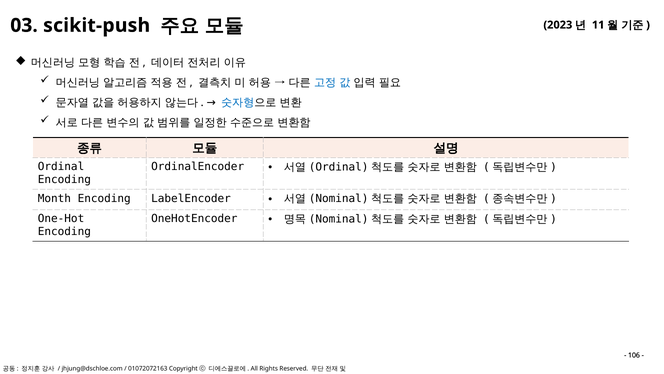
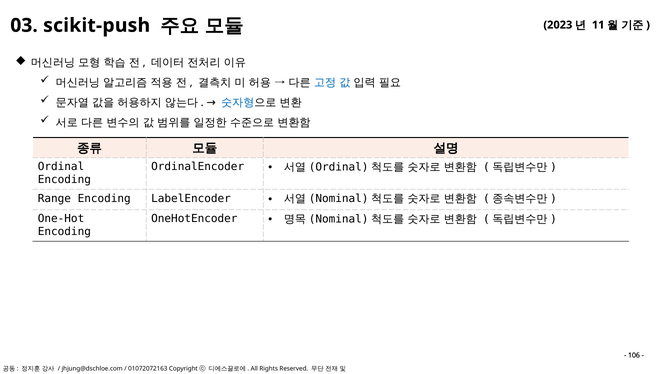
Month: Month -> Range
